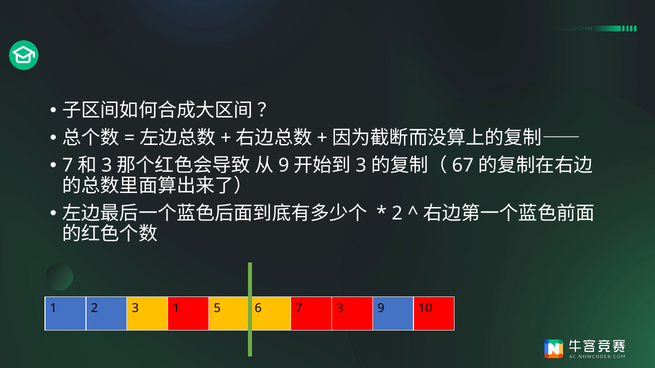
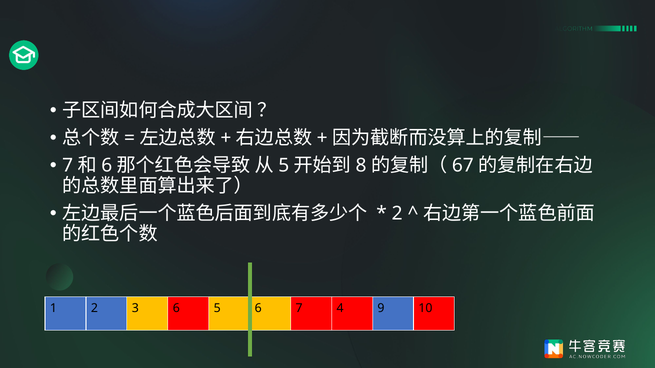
3 at (107, 166): 3 -> 6
9 at (284, 166): 9 -> 5
3 at (361, 166): 3 -> 8
3 1: 1 -> 6
7 3: 3 -> 4
